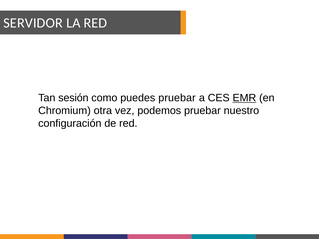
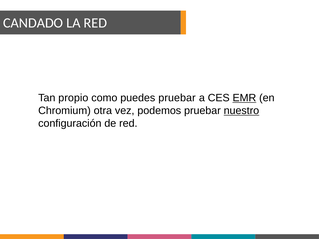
SERVIDOR: SERVIDOR -> CANDADO
sesión: sesión -> propio
nuestro underline: none -> present
